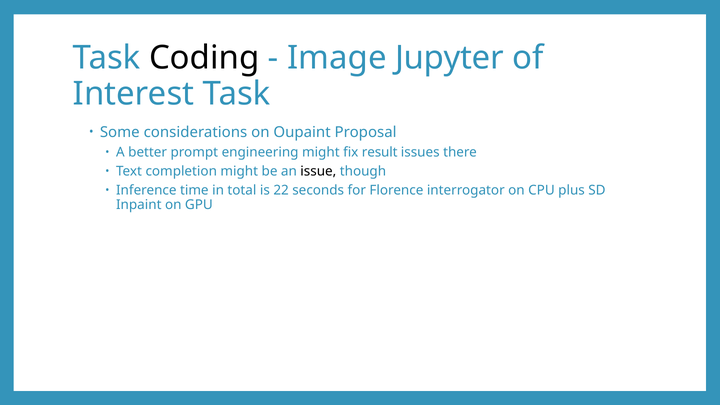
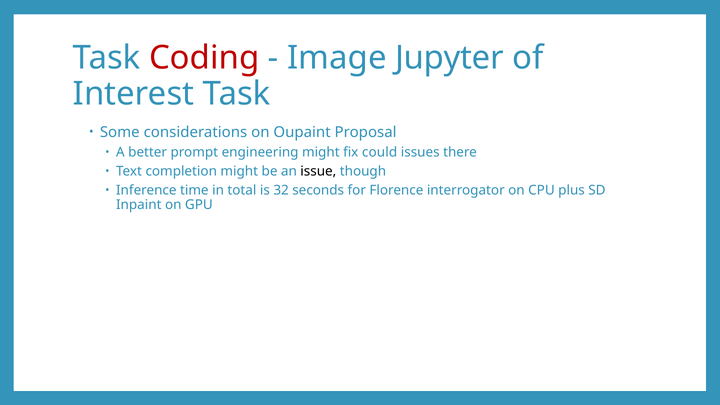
Coding colour: black -> red
result: result -> could
22: 22 -> 32
